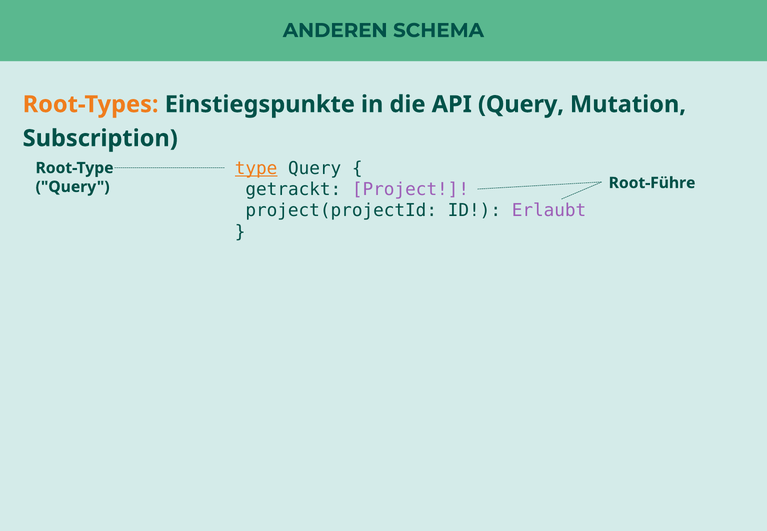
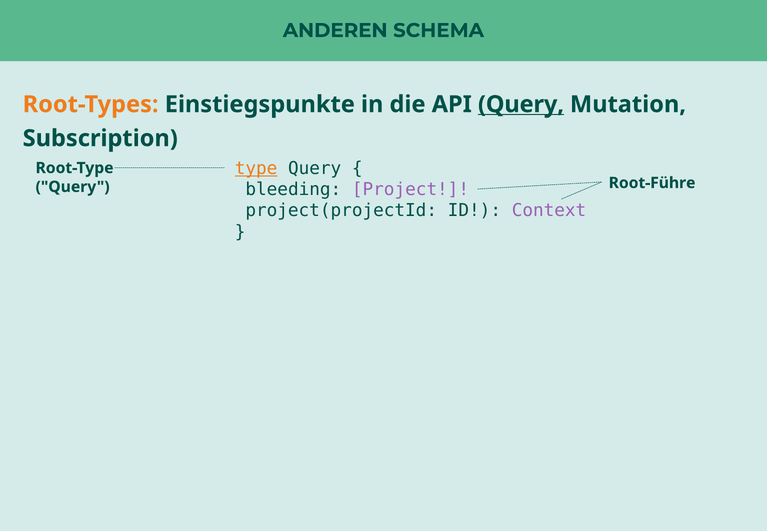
Query at (521, 104) underline: none -> present
getrackt: getrackt -> bleeding
Erlaubt: Erlaubt -> Context
